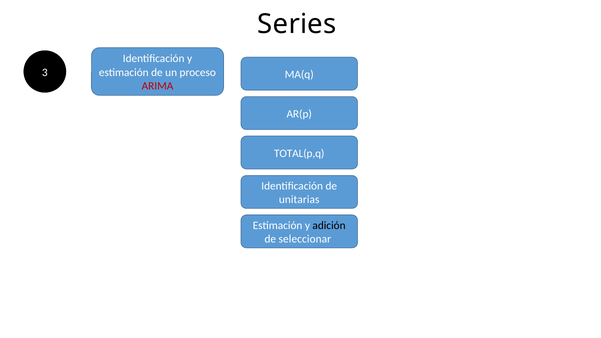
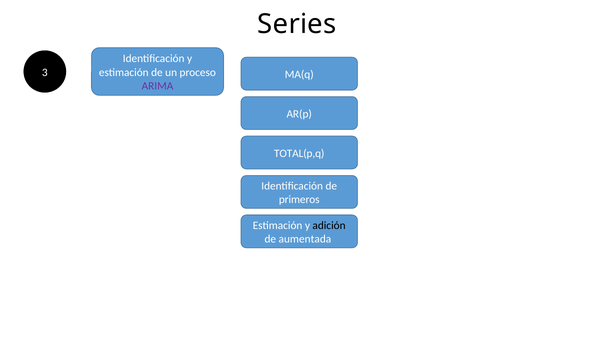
ARIMA colour: red -> purple
unitarias: unitarias -> primeros
seleccionar: seleccionar -> aumentada
